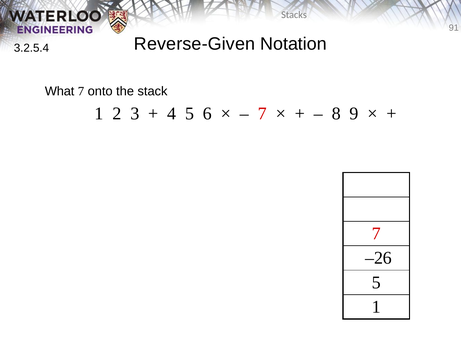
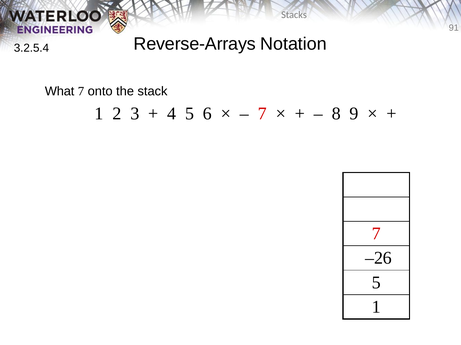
Reverse-Given: Reverse-Given -> Reverse-Arrays
